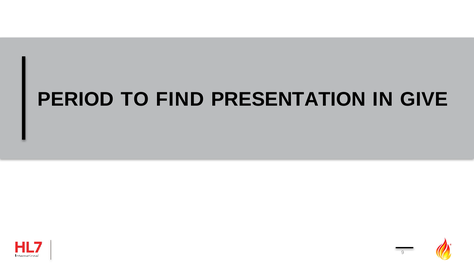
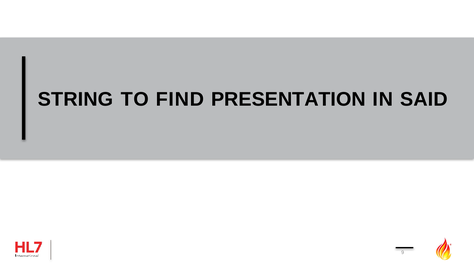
PERIOD: PERIOD -> STRING
GIVE: GIVE -> SAID
